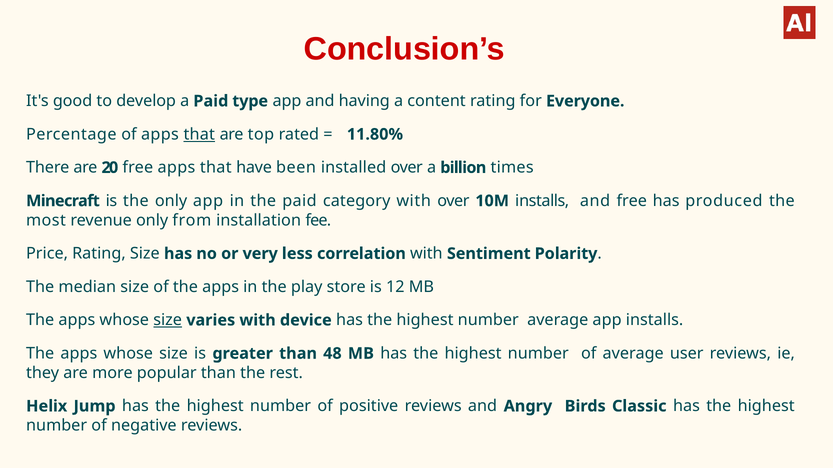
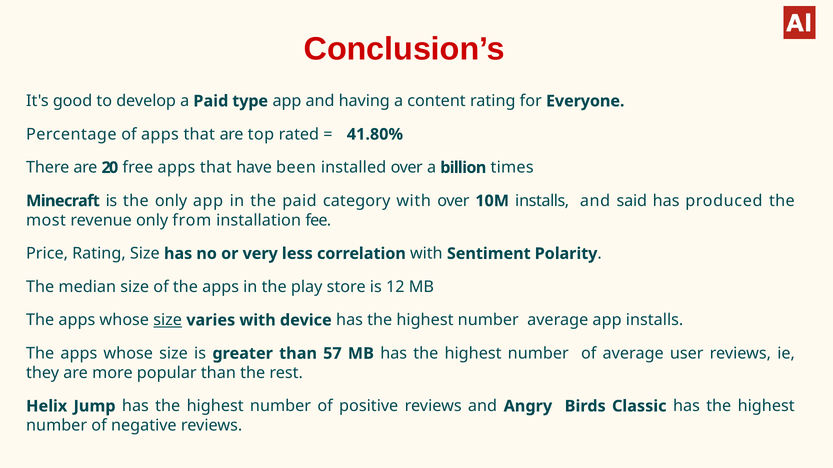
that at (199, 134) underline: present -> none
11.80%: 11.80% -> 41.80%
and free: free -> said
48: 48 -> 57
